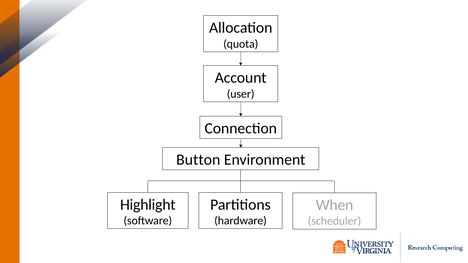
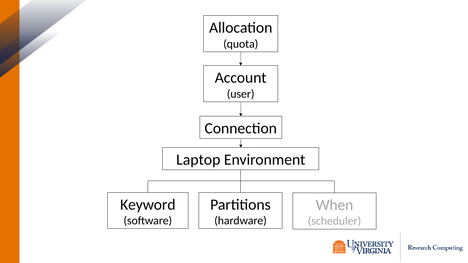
Button: Button -> Laptop
Highlight: Highlight -> Keyword
